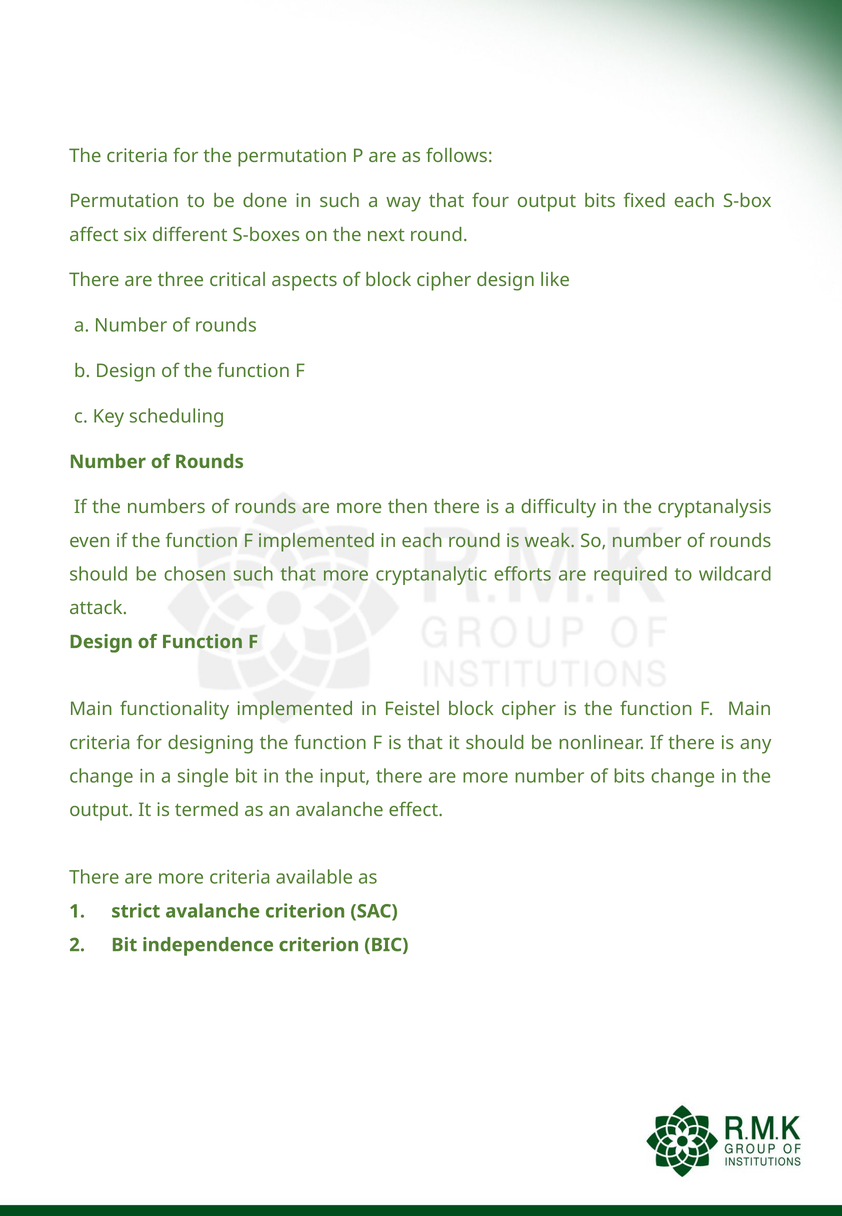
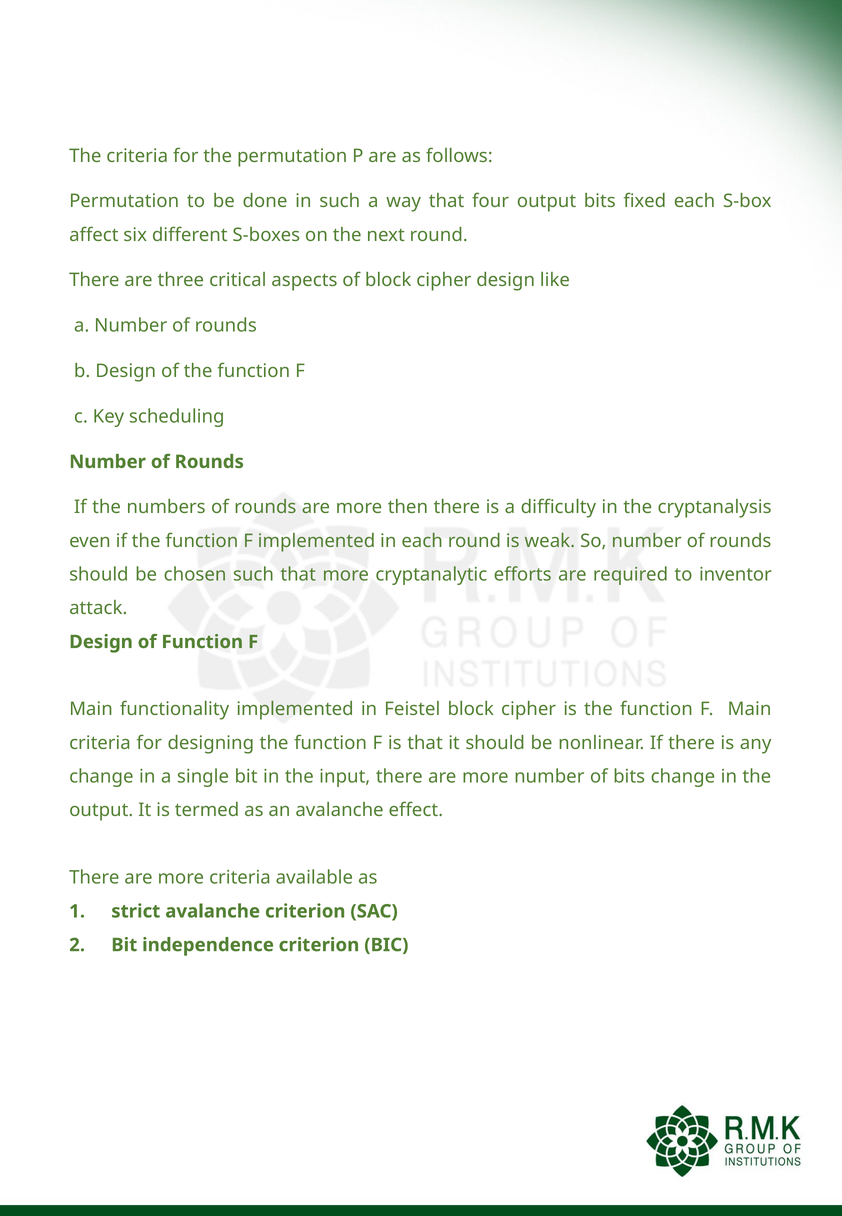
wildcard: wildcard -> inventor
